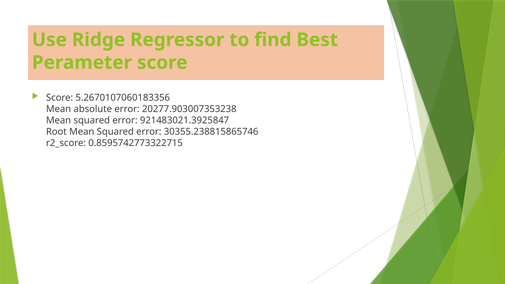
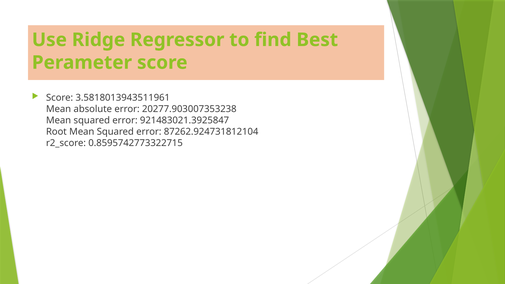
5.2670107060183356: 5.2670107060183356 -> 3.5818013943511961
30355.238815865746: 30355.238815865746 -> 87262.924731812104
